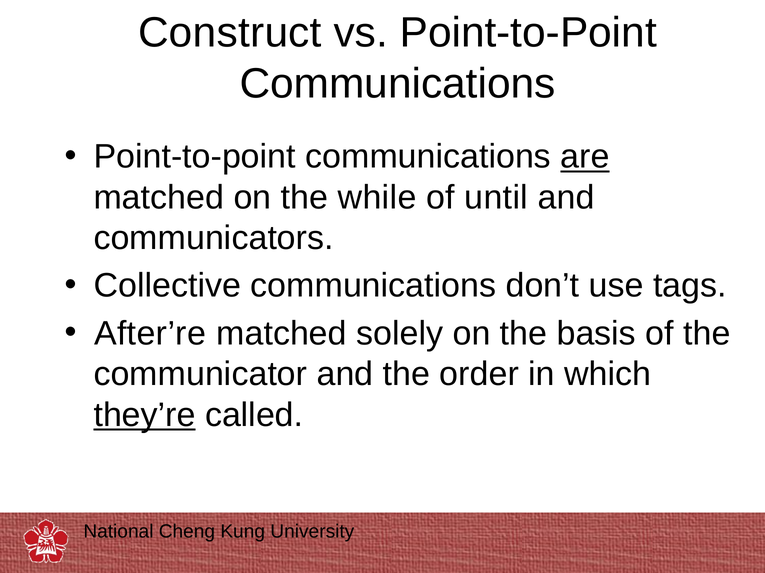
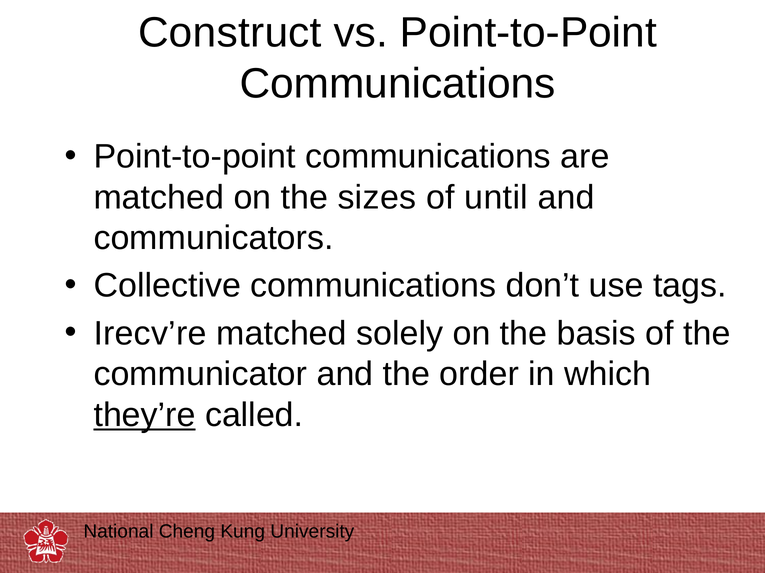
are underline: present -> none
while: while -> sizes
After’re: After’re -> Irecv’re
